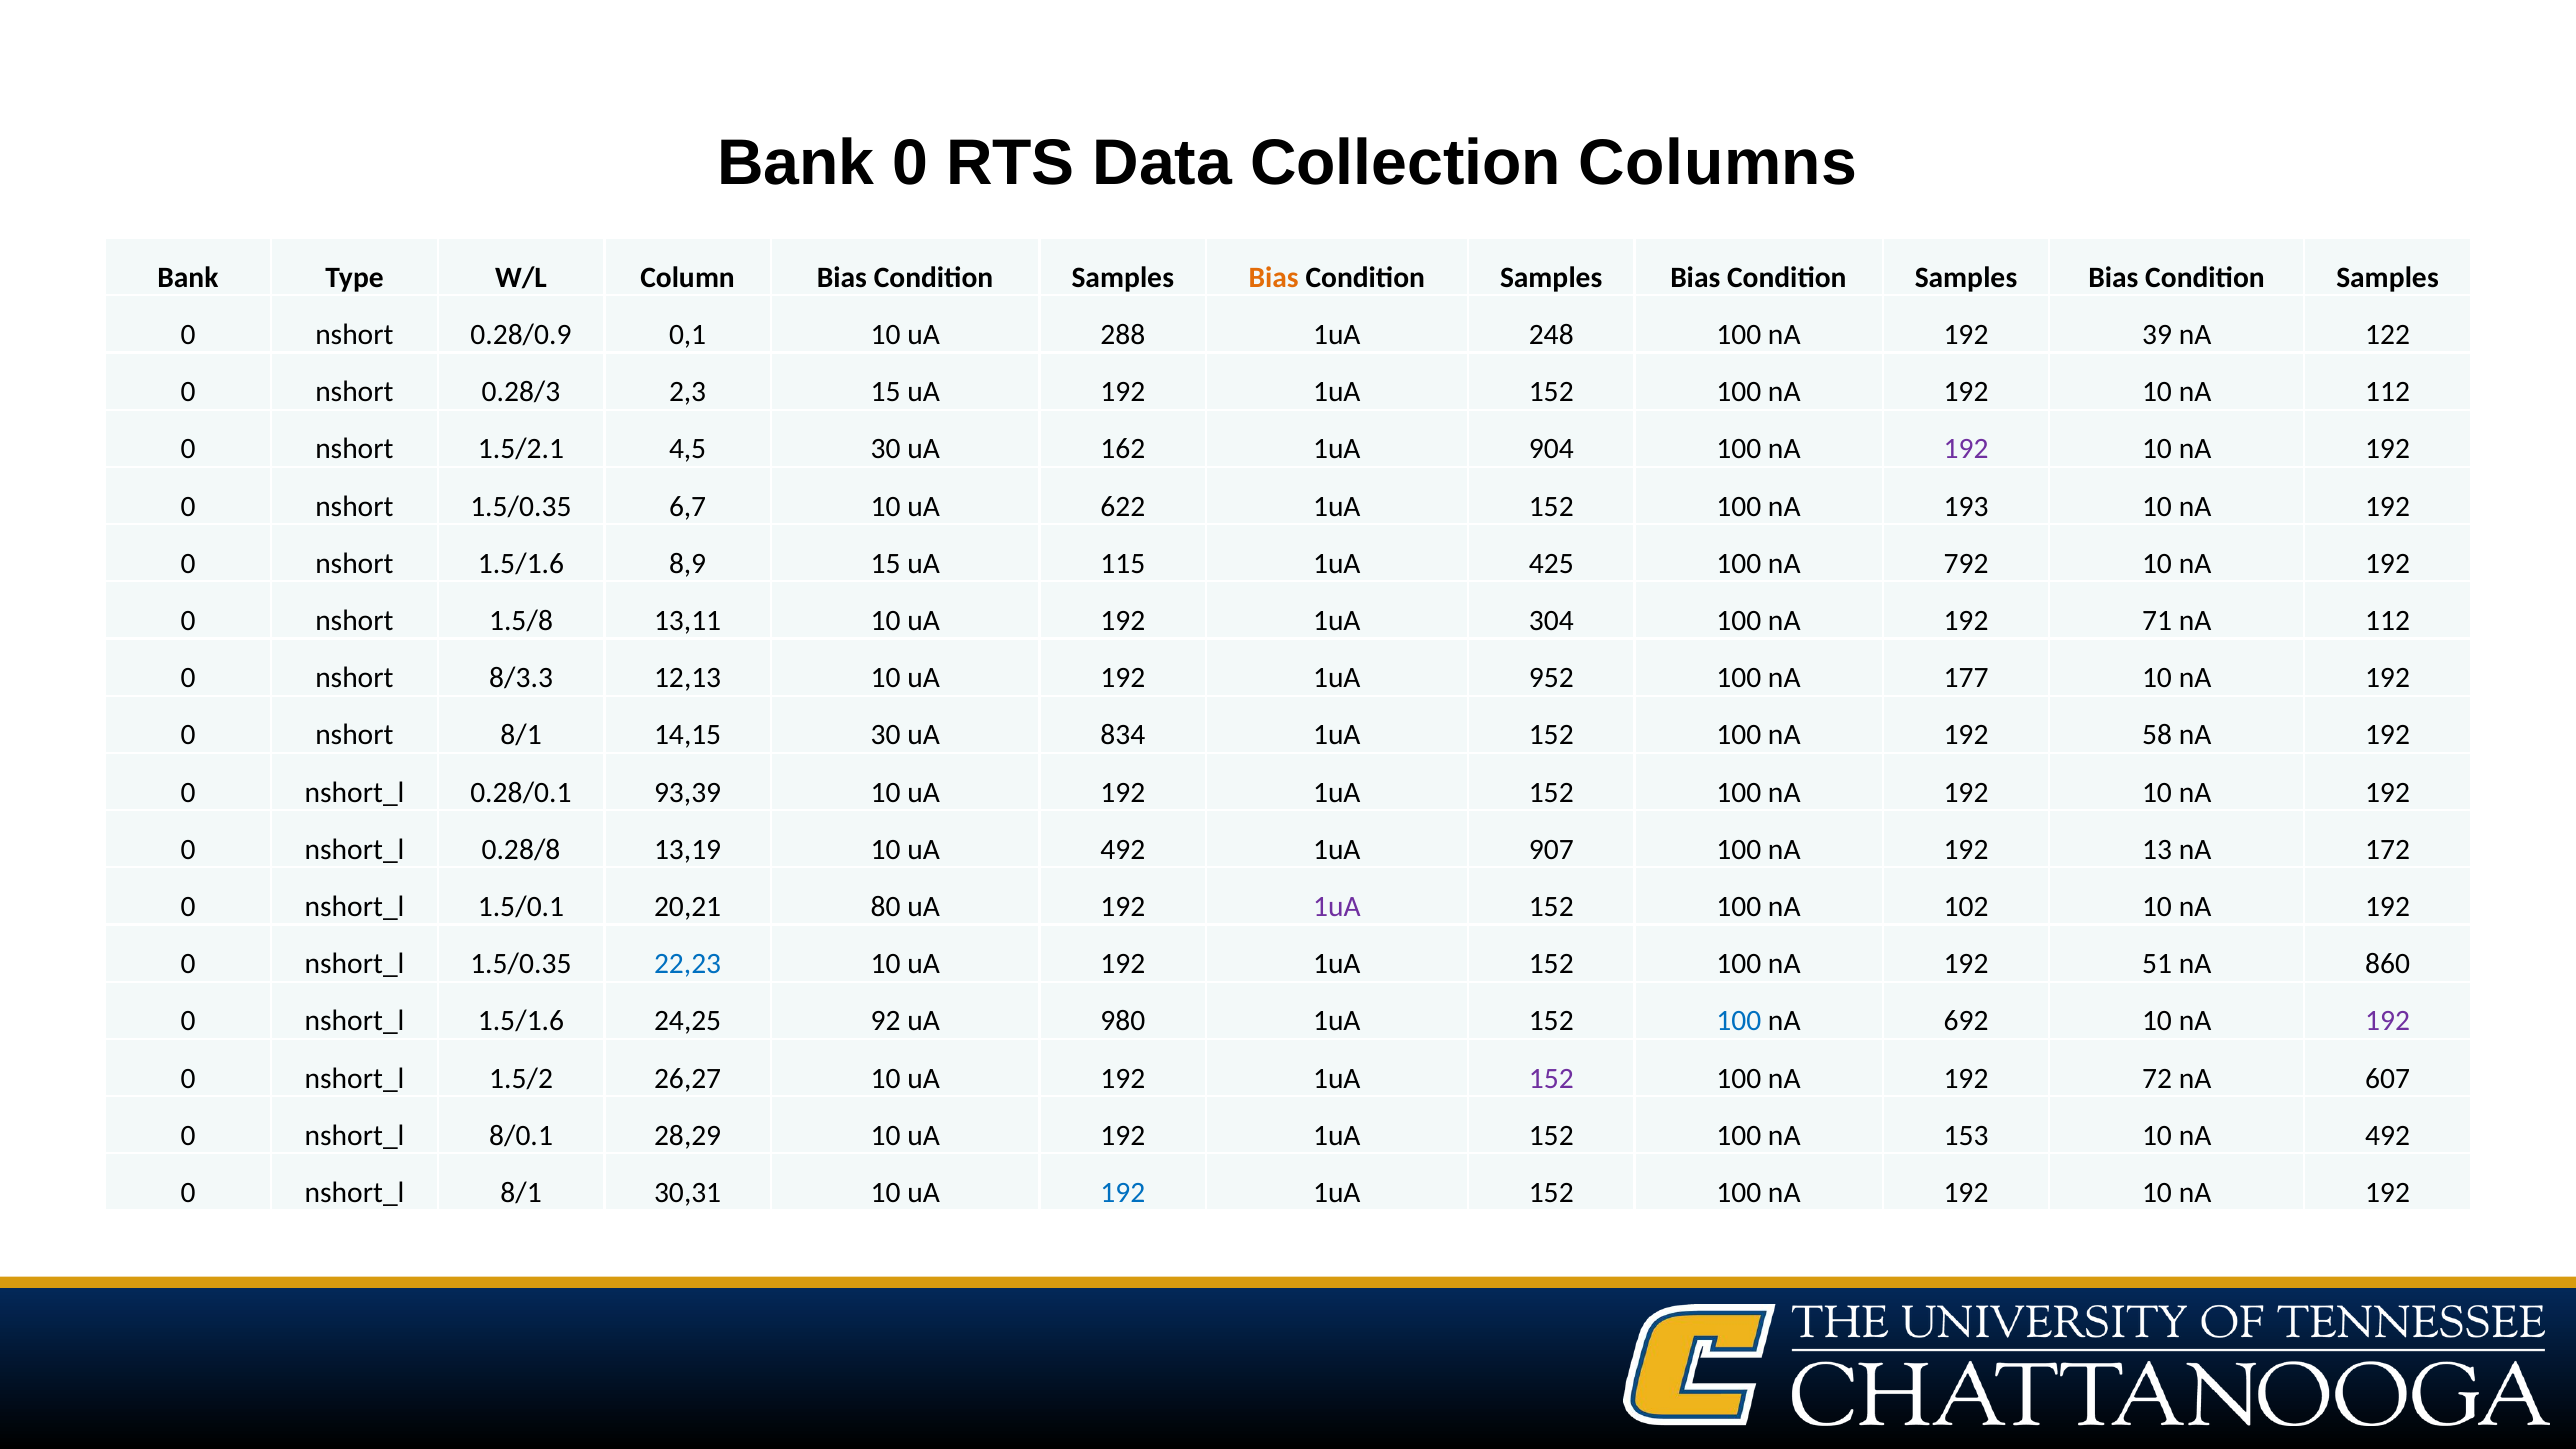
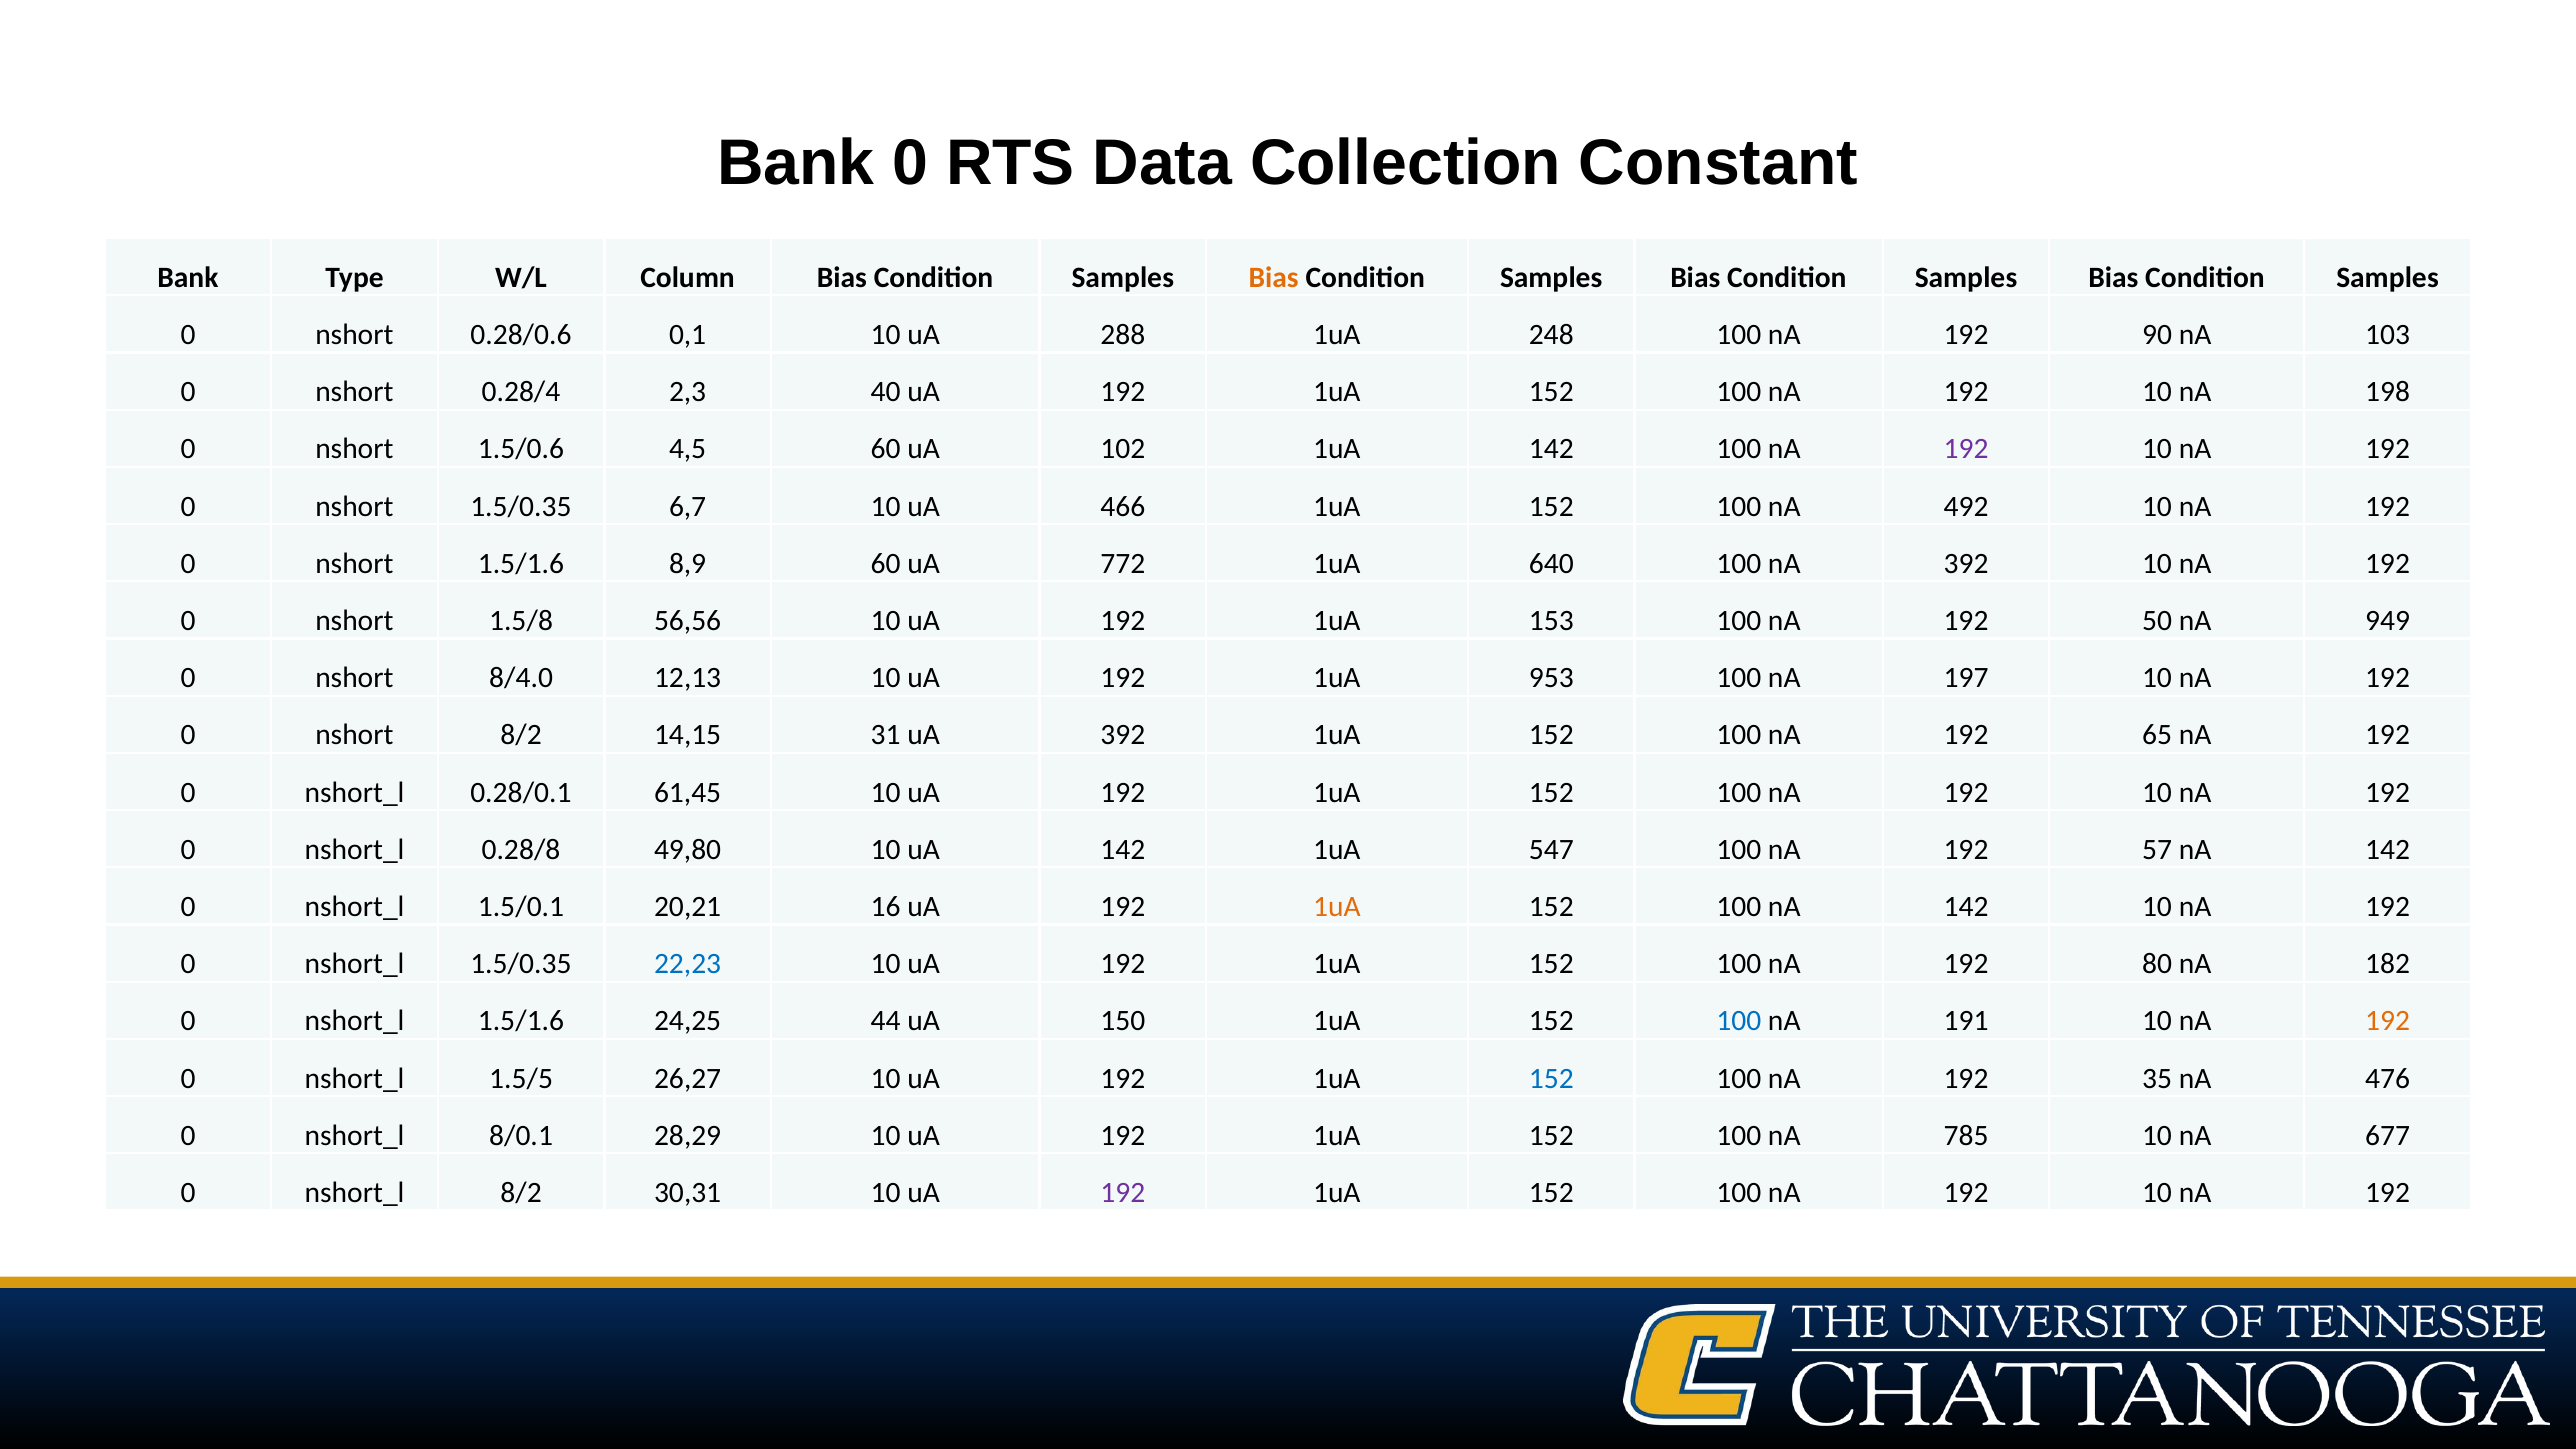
Columns: Columns -> Constant
0.28/0.9: 0.28/0.9 -> 0.28/0.6
39: 39 -> 90
122: 122 -> 103
0.28/3: 0.28/3 -> 0.28/4
2,3 15: 15 -> 40
10 nA 112: 112 -> 198
1.5/2.1: 1.5/2.1 -> 1.5/0.6
4,5 30: 30 -> 60
162: 162 -> 102
1uA 904: 904 -> 142
622: 622 -> 466
193: 193 -> 492
8,9 15: 15 -> 60
115: 115 -> 772
425: 425 -> 640
nA 792: 792 -> 392
13,11: 13,11 -> 56,56
304: 304 -> 153
71: 71 -> 50
112 at (2388, 621): 112 -> 949
8/3.3: 8/3.3 -> 8/4.0
952: 952 -> 953
177: 177 -> 197
nshort 8/1: 8/1 -> 8/2
14,15 30: 30 -> 31
uA 834: 834 -> 392
58: 58 -> 65
93,39: 93,39 -> 61,45
13,19: 13,19 -> 49,80
uA 492: 492 -> 142
907: 907 -> 547
13: 13 -> 57
172 at (2388, 849): 172 -> 142
80: 80 -> 16
1uA at (1337, 907) colour: purple -> orange
100 nA 102: 102 -> 142
51: 51 -> 80
860: 860 -> 182
92: 92 -> 44
980: 980 -> 150
692: 692 -> 191
192 at (2388, 1021) colour: purple -> orange
1.5/2: 1.5/2 -> 1.5/5
152 at (1551, 1078) colour: purple -> blue
72: 72 -> 35
607: 607 -> 476
153: 153 -> 785
nA 492: 492 -> 677
8/1 at (521, 1193): 8/1 -> 8/2
192 at (1123, 1193) colour: blue -> purple
